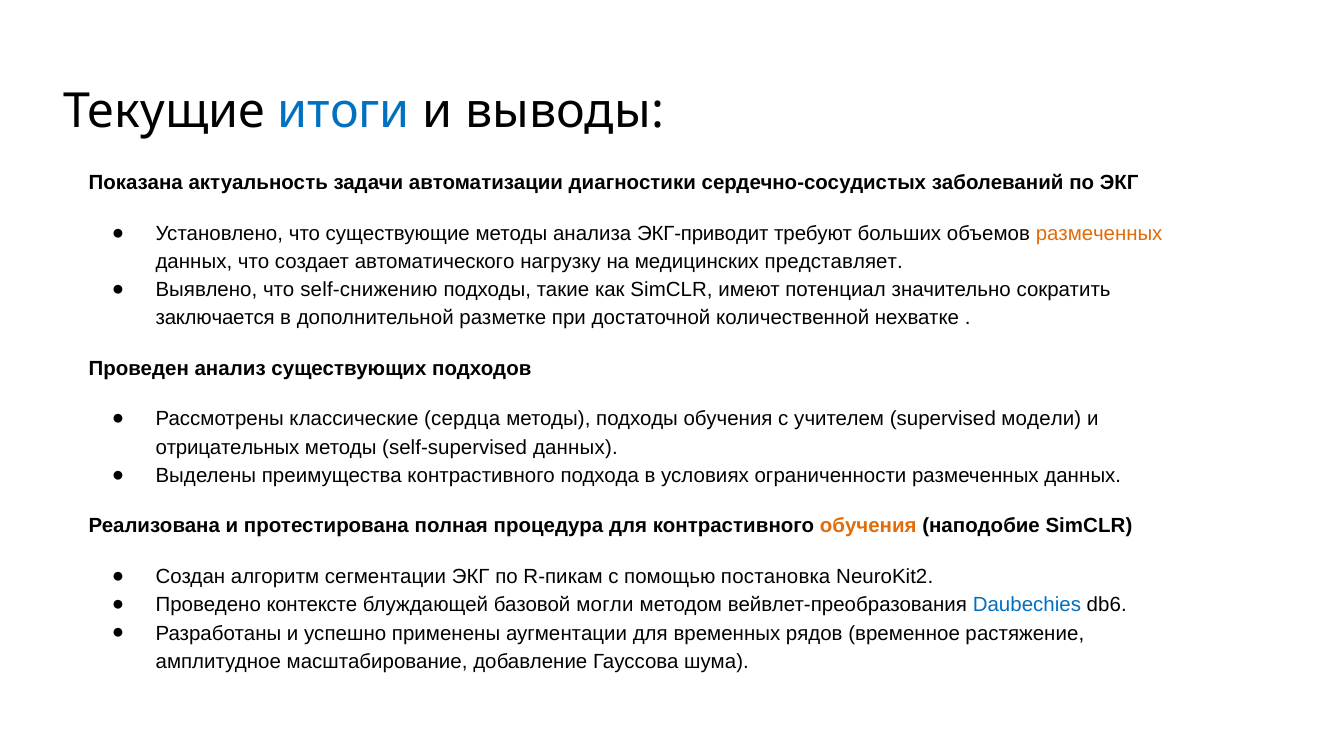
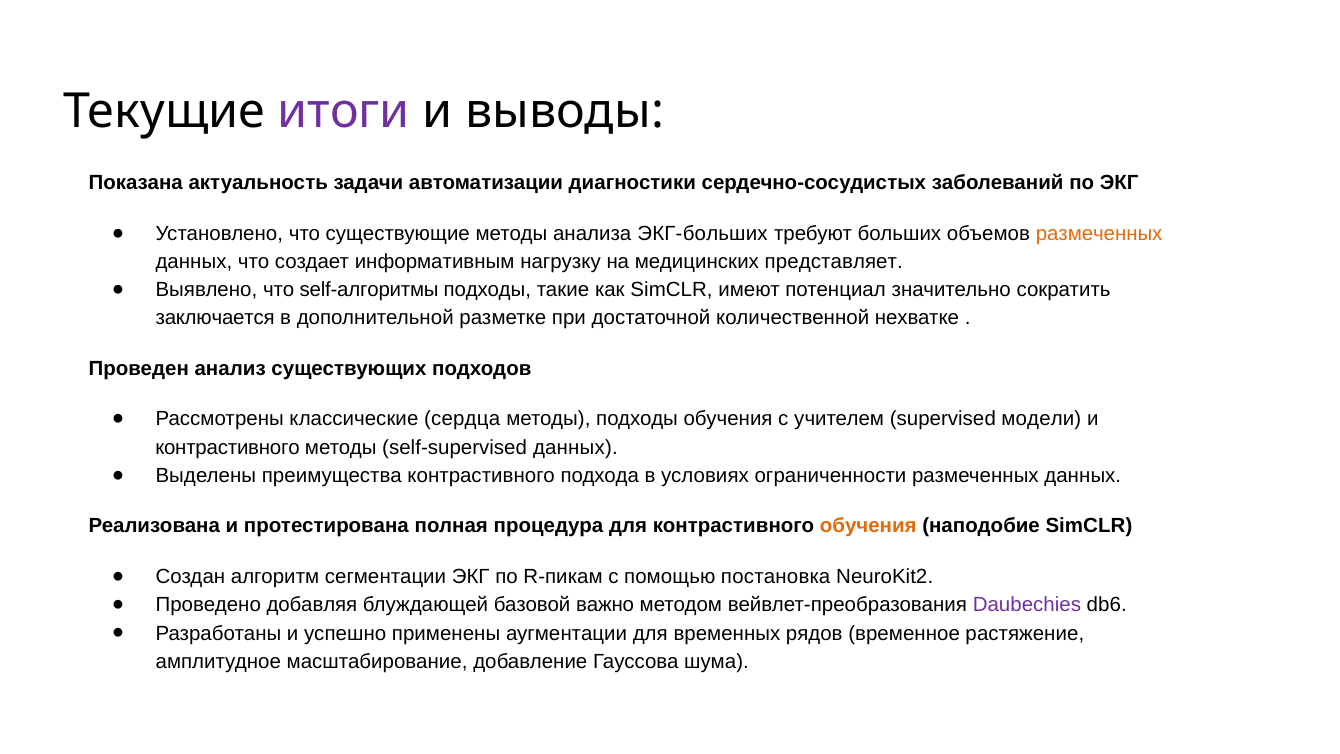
итоги colour: blue -> purple
ЭКГ-приводит: ЭКГ-приводит -> ЭКГ-больших
автоматического: автоматического -> информативным
self-снижению: self-снижению -> self-алгоритмы
отрицательных at (228, 447): отрицательных -> контрастивного
контексте: контексте -> добавляя
могли: могли -> важно
Daubechies colour: blue -> purple
